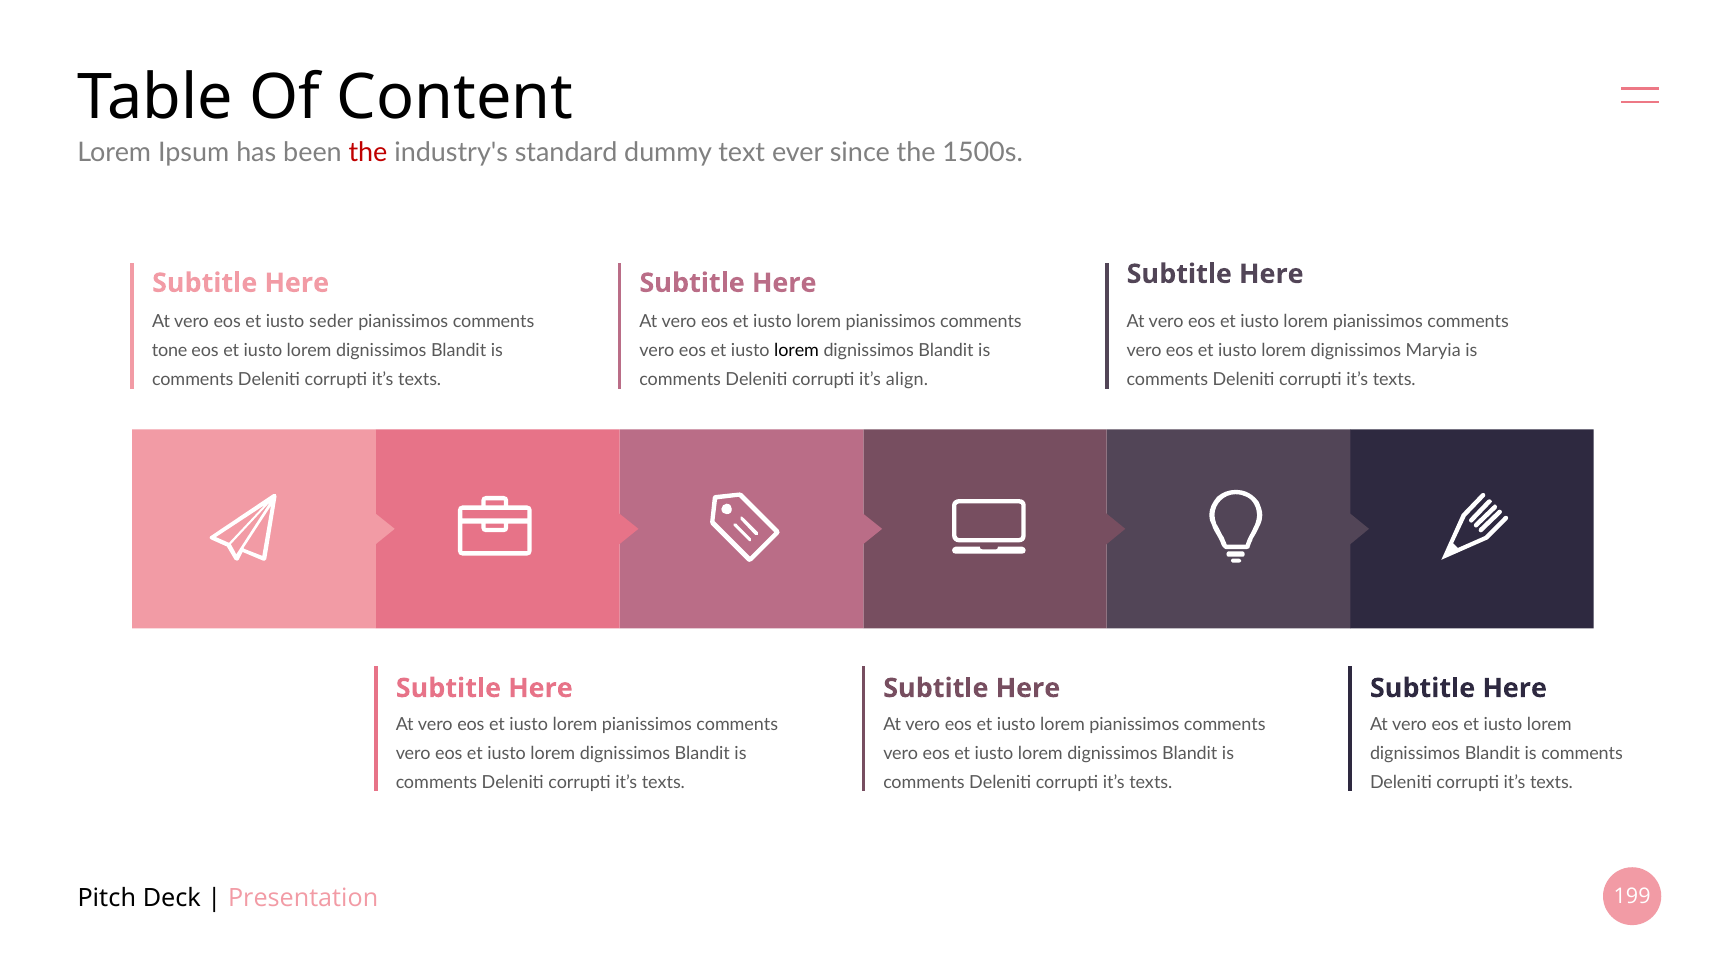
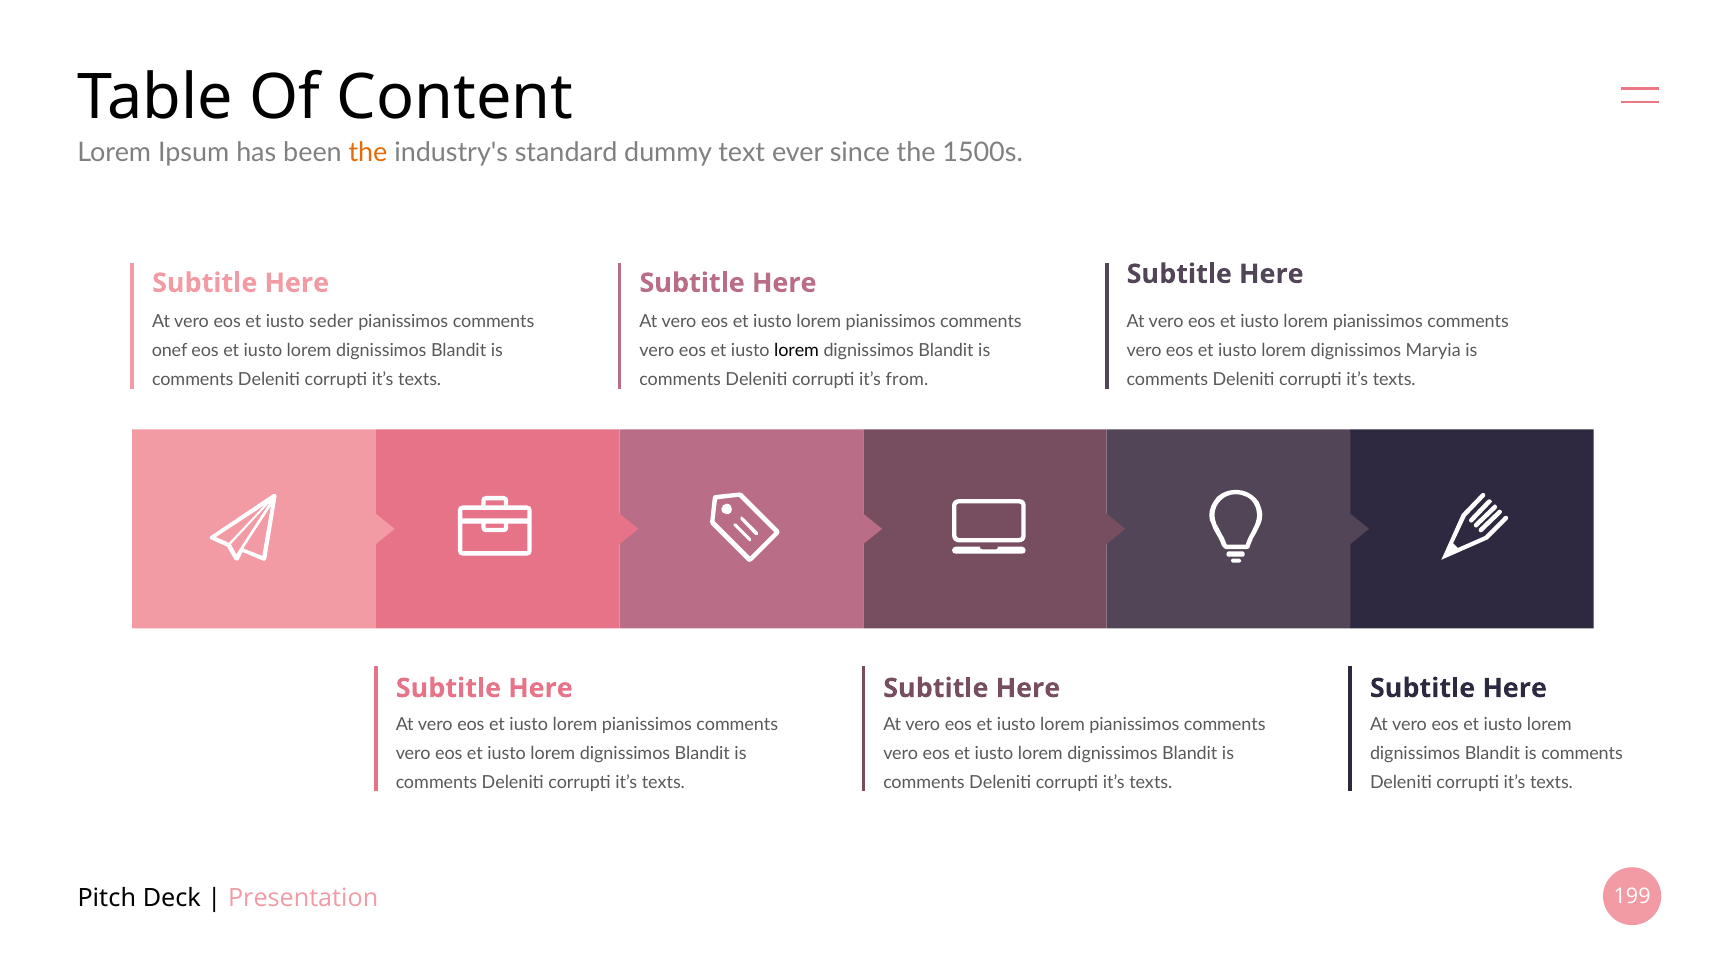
the at (368, 153) colour: red -> orange
tone: tone -> onef
align: align -> from
